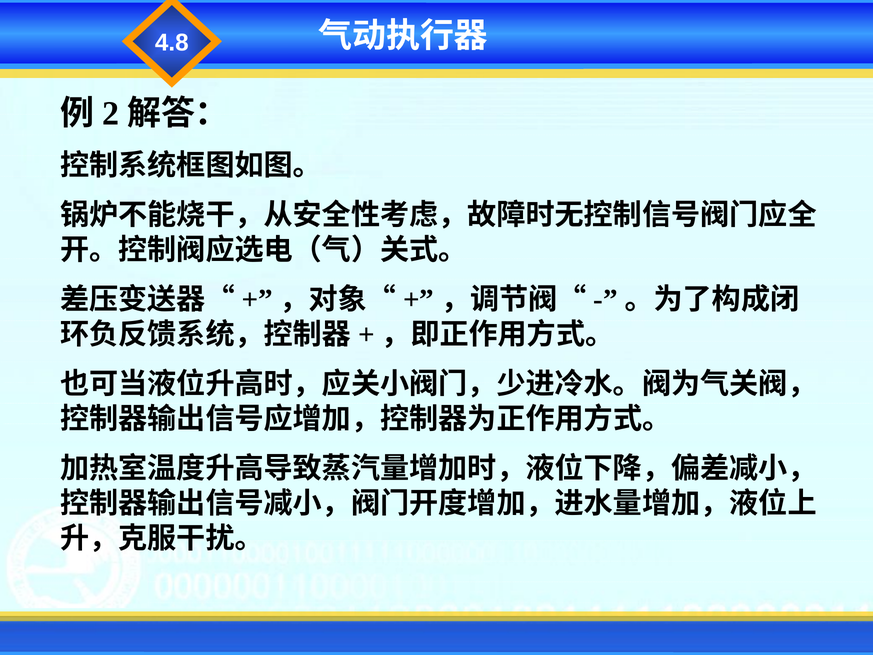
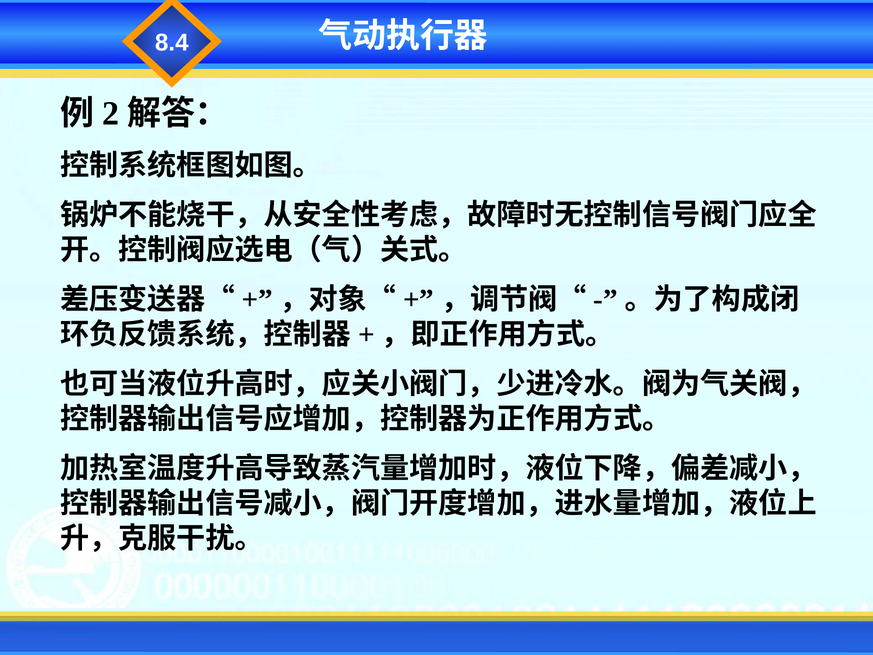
4.8: 4.8 -> 8.4
